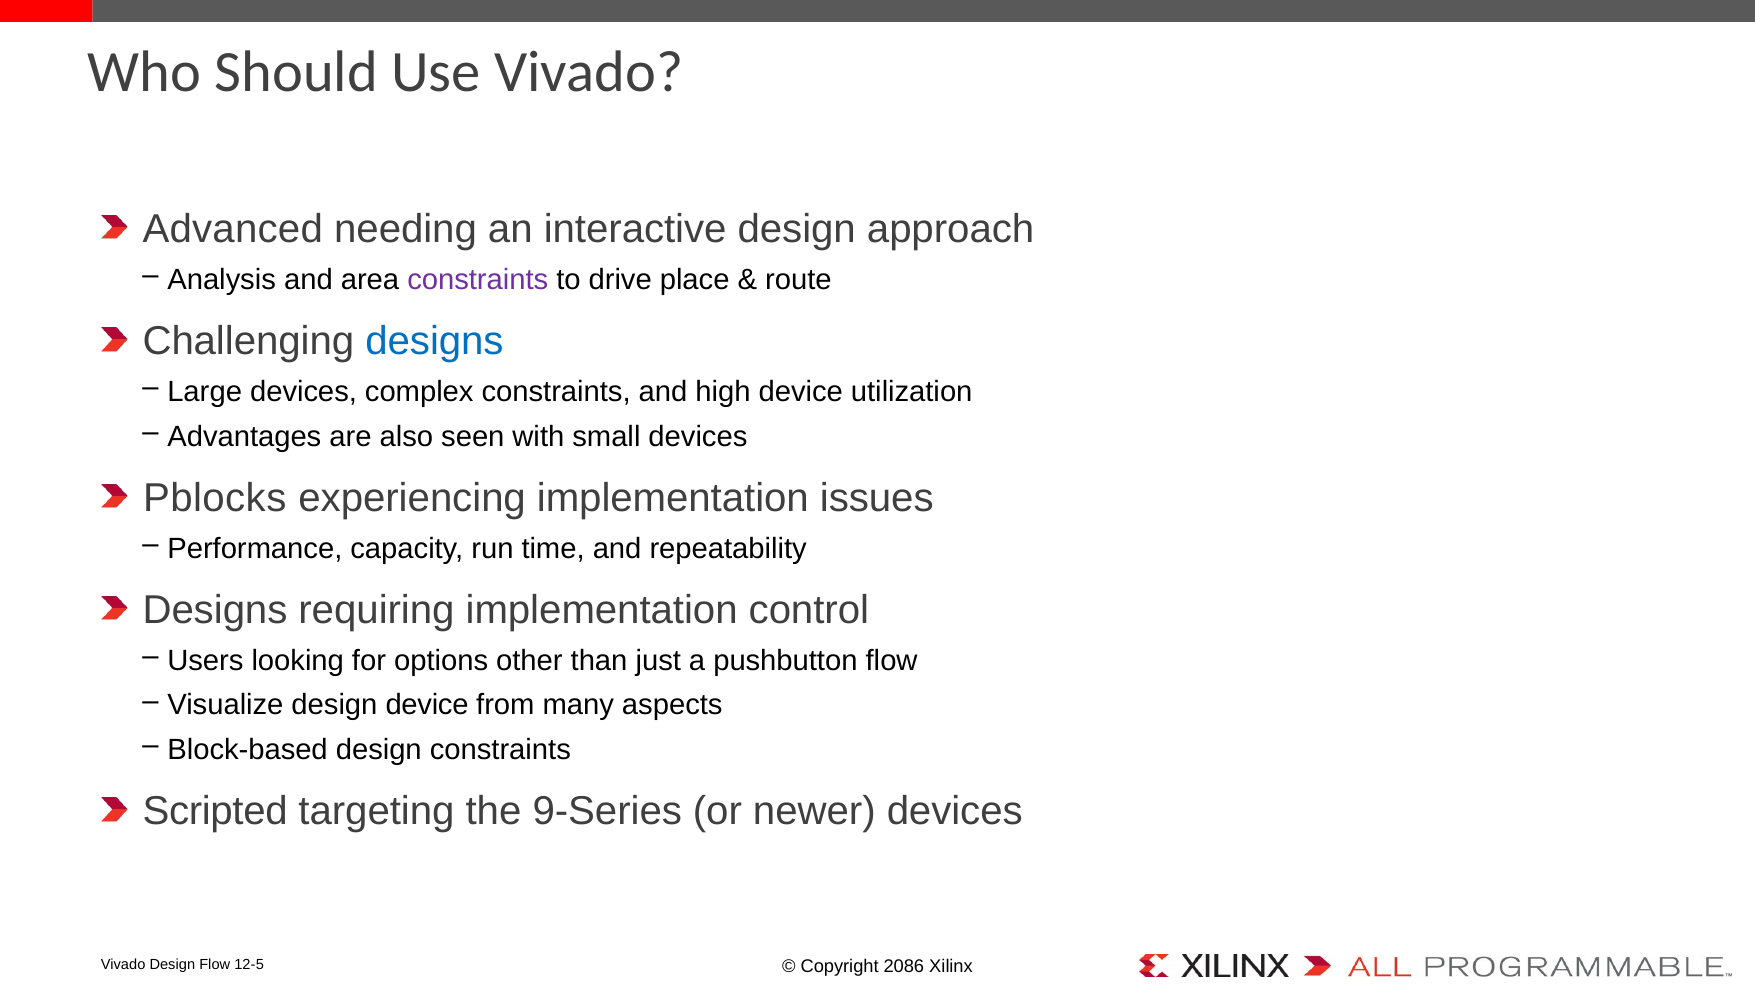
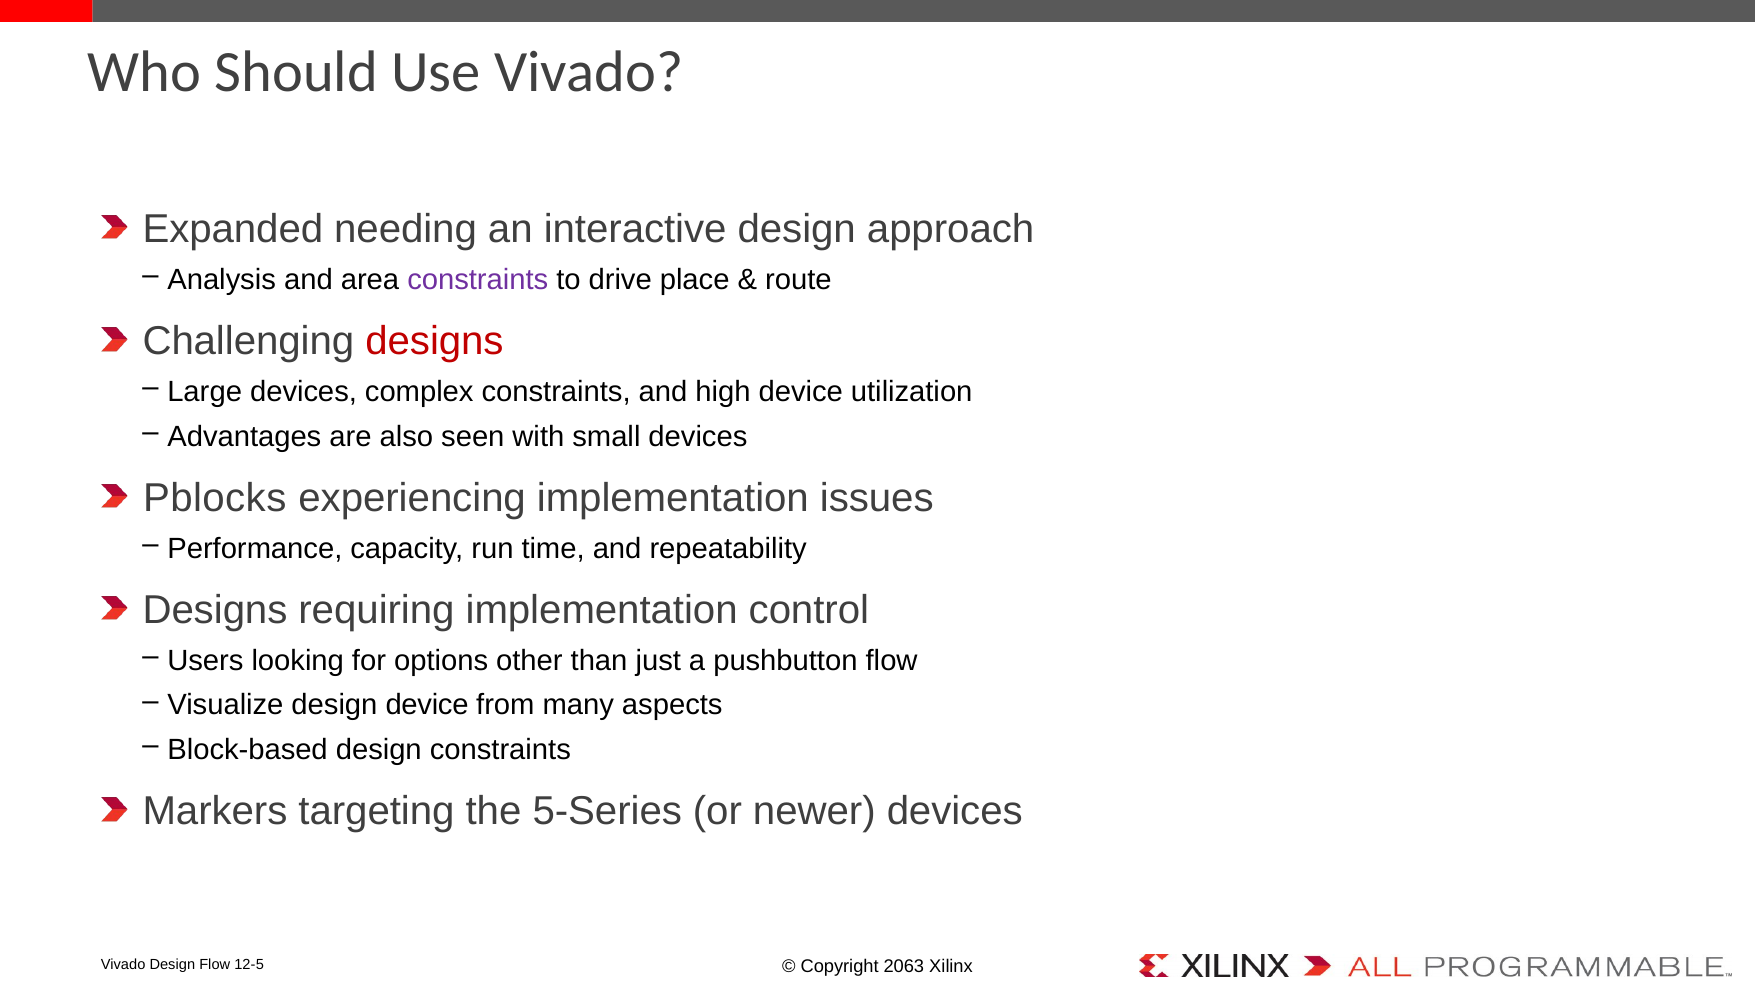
Advanced: Advanced -> Expanded
designs at (434, 341) colour: blue -> red
Scripted: Scripted -> Markers
9-Series: 9-Series -> 5-Series
2086: 2086 -> 2063
